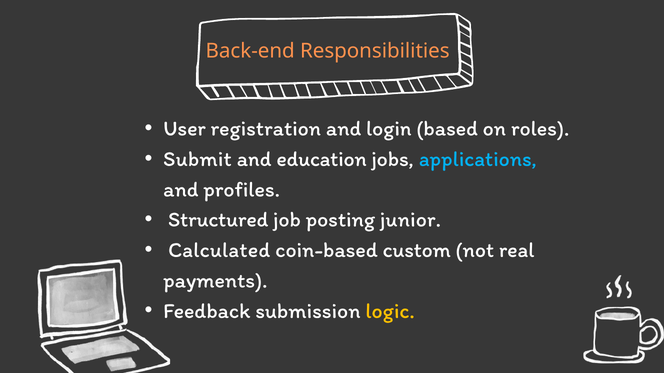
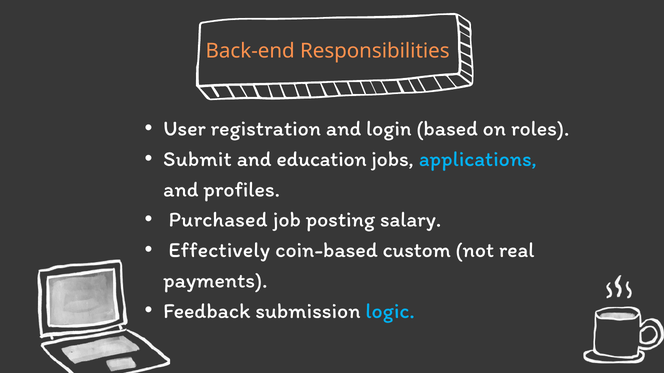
Structured: Structured -> Purchased
junior: junior -> salary
Calculated: Calculated -> Effectively
logic colour: yellow -> light blue
